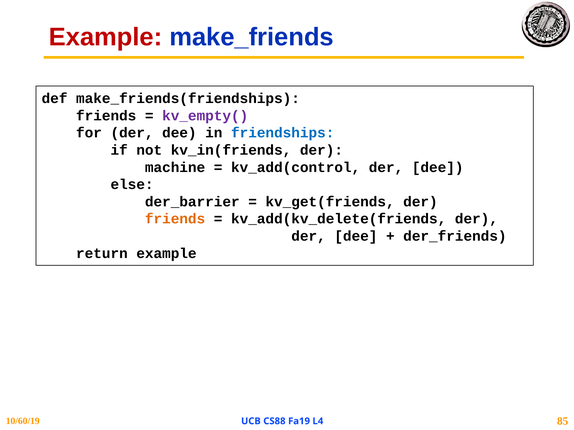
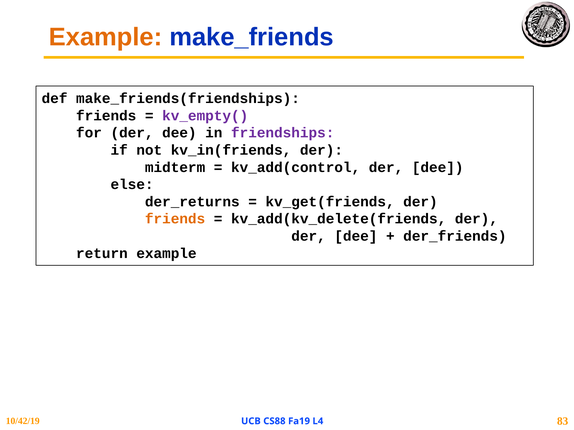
Example at (106, 37) colour: red -> orange
friendships colour: blue -> purple
machine: machine -> midterm
der_barrier: der_barrier -> der_returns
10/60/19: 10/60/19 -> 10/42/19
85: 85 -> 83
